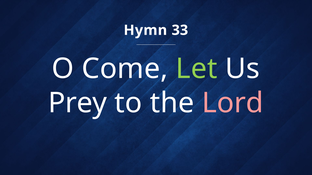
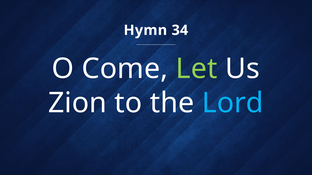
33: 33 -> 34
Prey: Prey -> Zion
Lord colour: pink -> light blue
